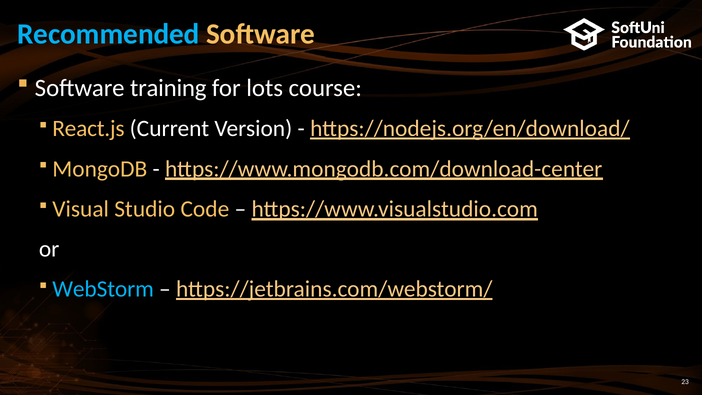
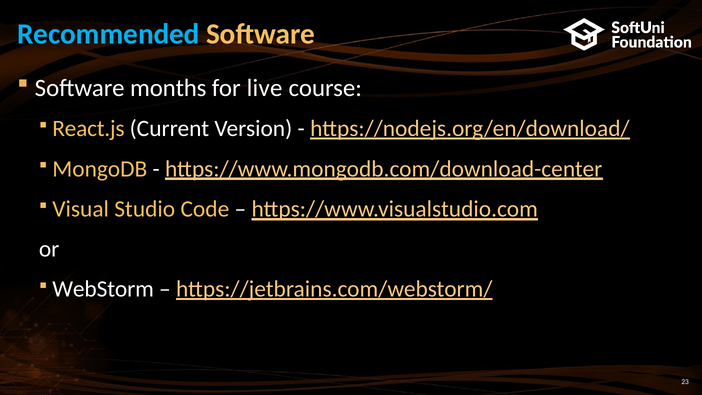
training: training -> months
lots: lots -> live
WebStorm colour: light blue -> white
